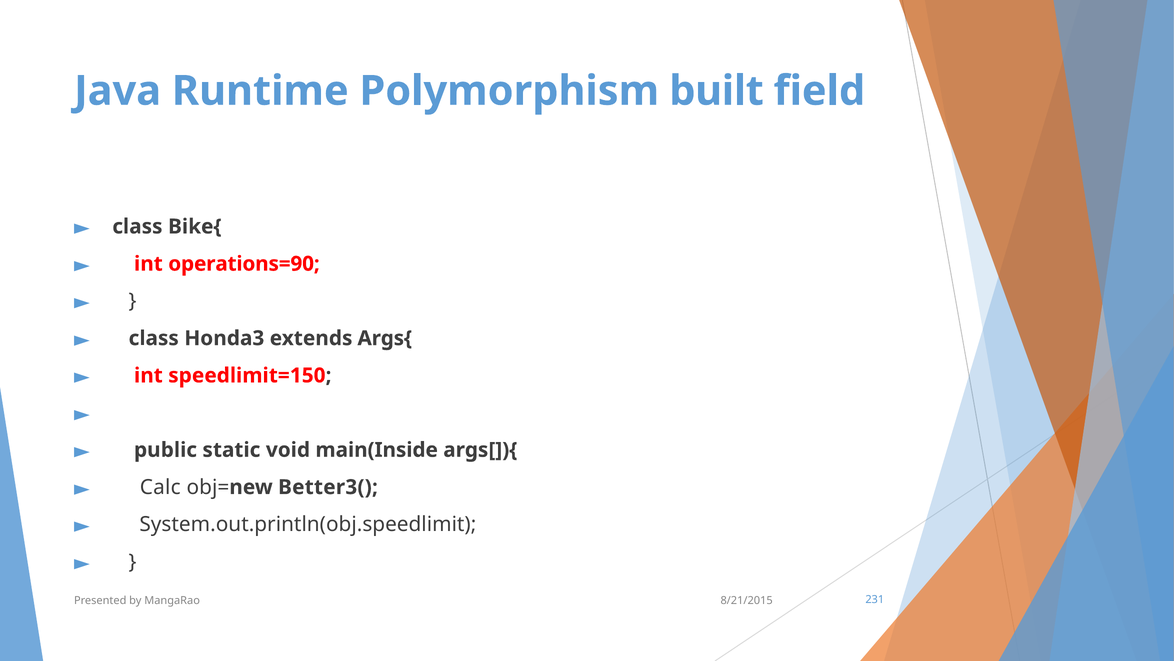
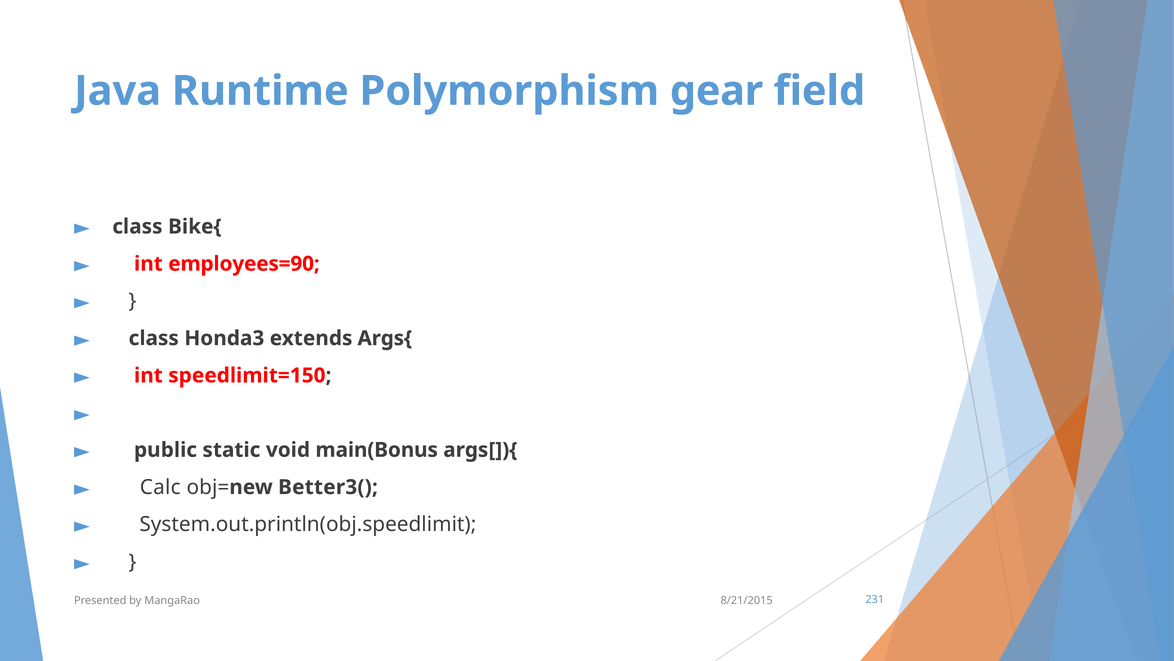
built: built -> gear
operations=90: operations=90 -> employees=90
main(Inside: main(Inside -> main(Bonus
